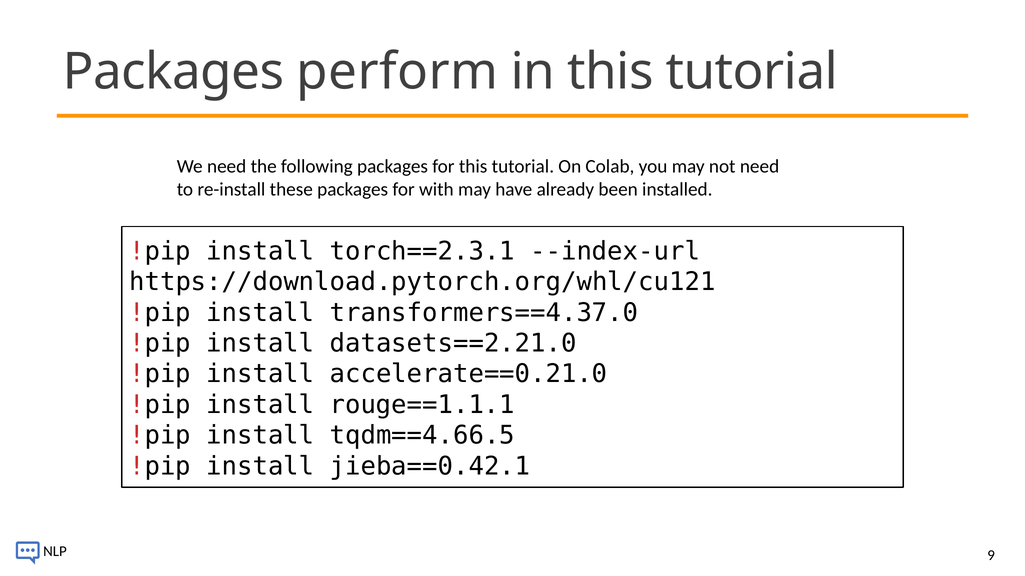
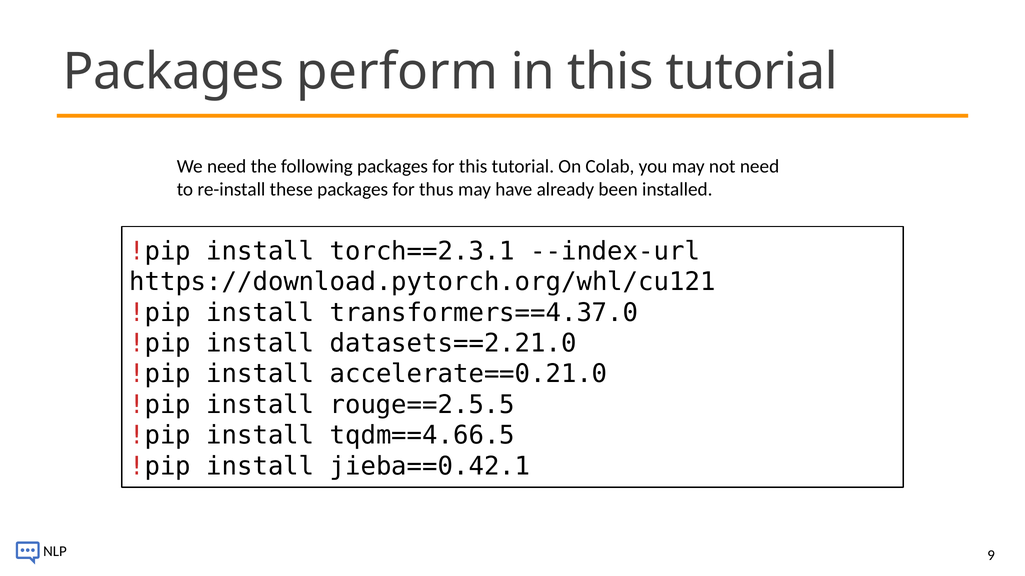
with: with -> thus
rouge==1.1.1: rouge==1.1.1 -> rouge==2.5.5
